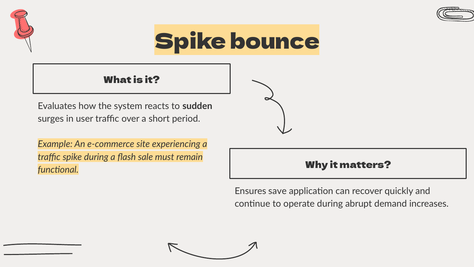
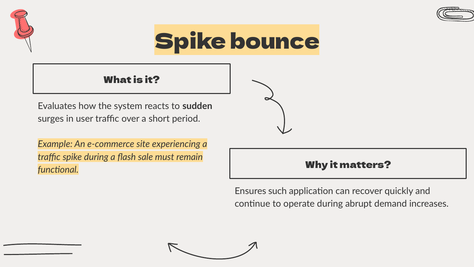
save: save -> such
